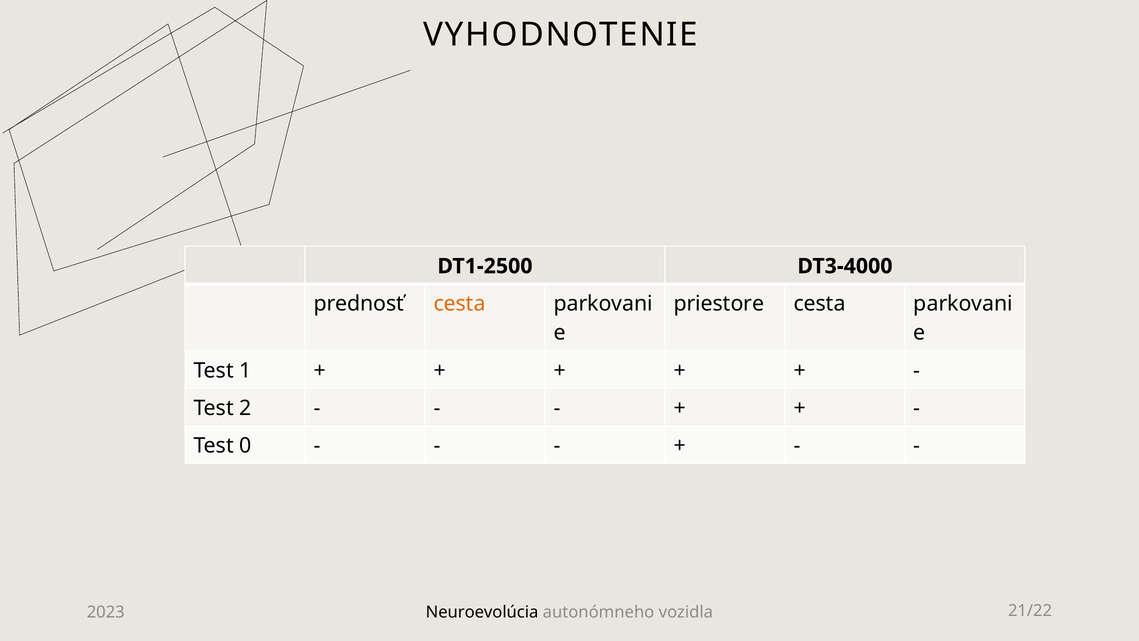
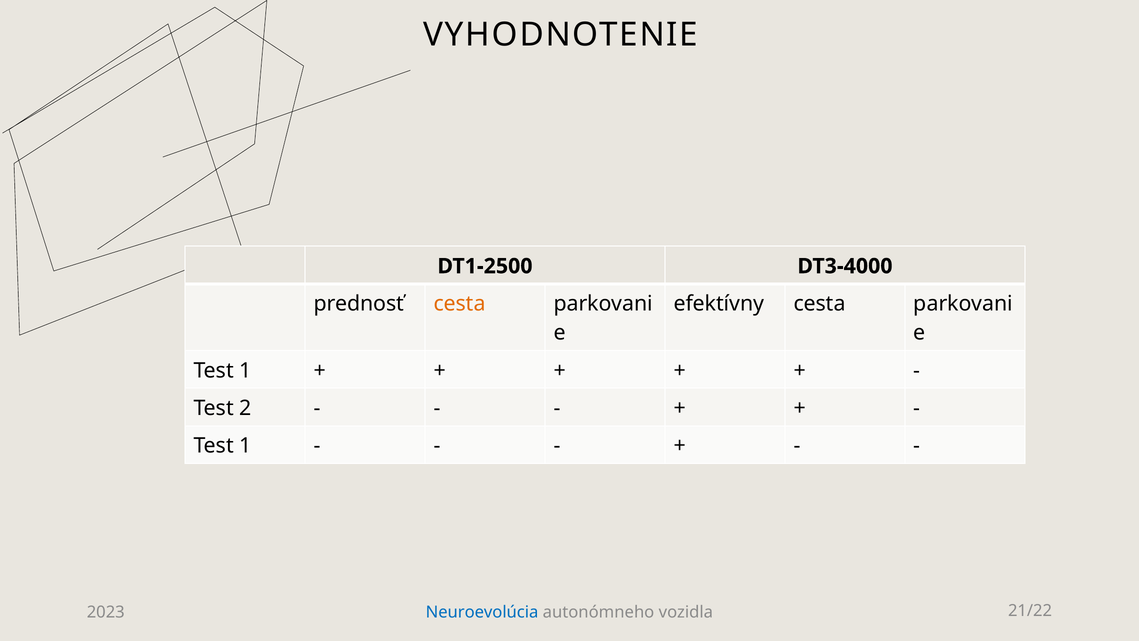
priestore: priestore -> efektívny
0 at (245, 446): 0 -> 1
Neuroevolúcia colour: black -> blue
